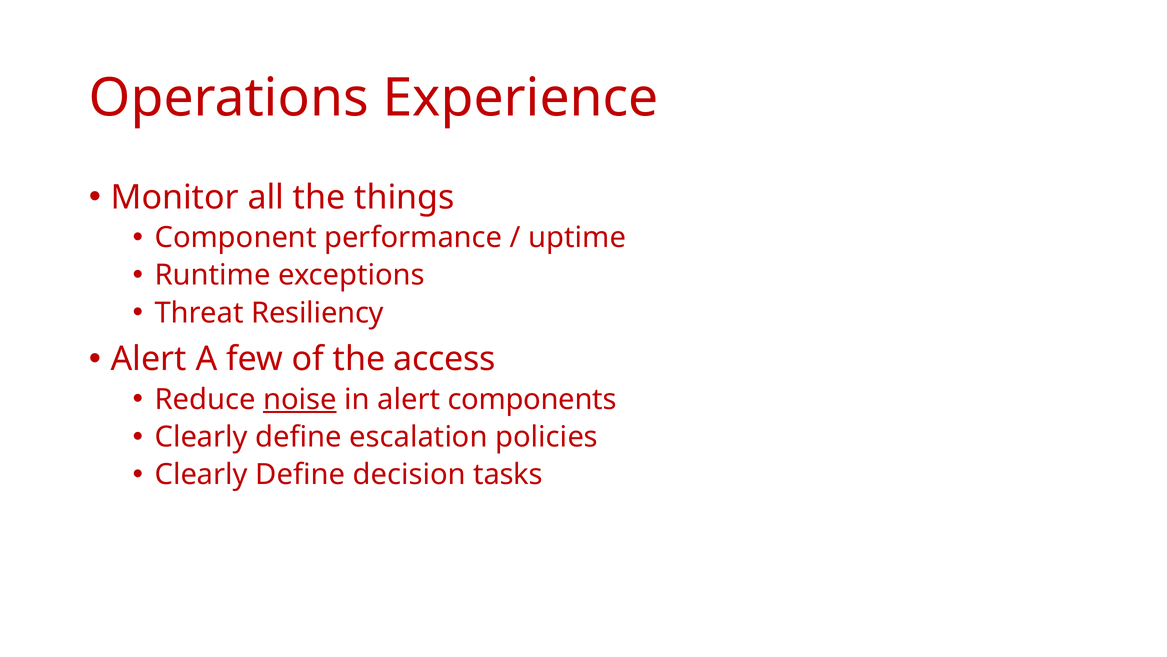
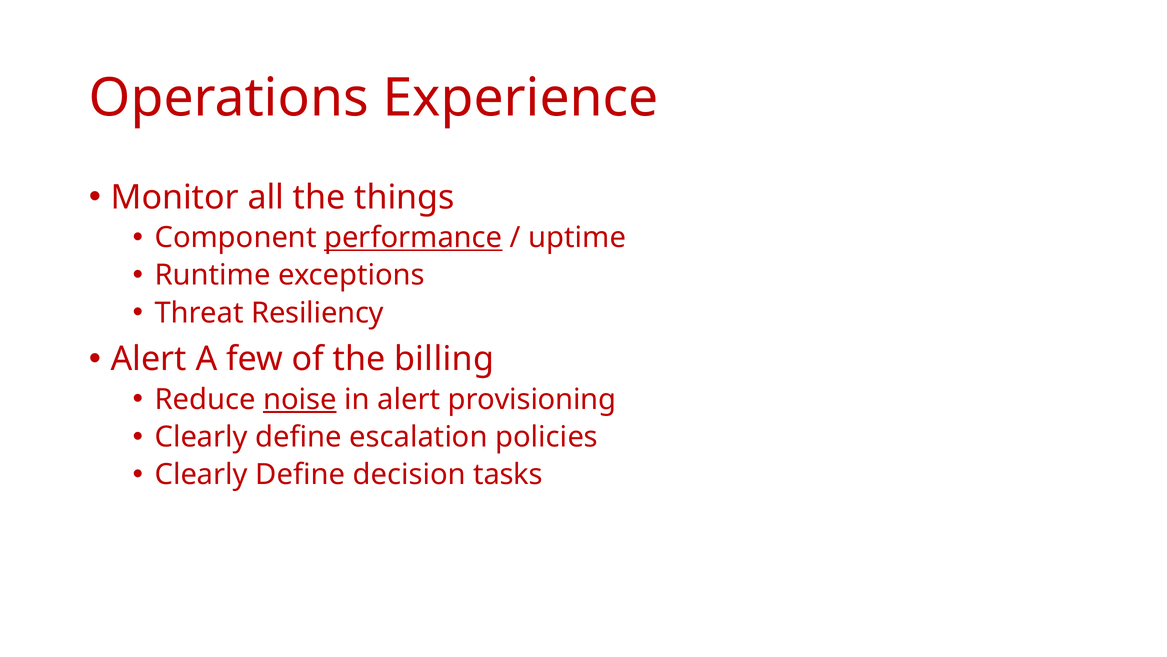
performance underline: none -> present
access: access -> billing
components: components -> provisioning
